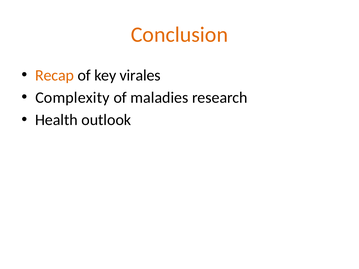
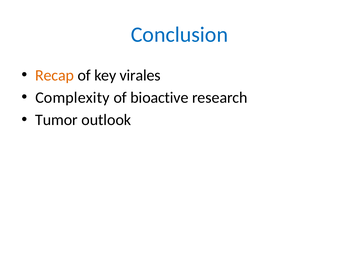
Conclusion colour: orange -> blue
maladies: maladies -> bioactive
Health: Health -> Tumor
